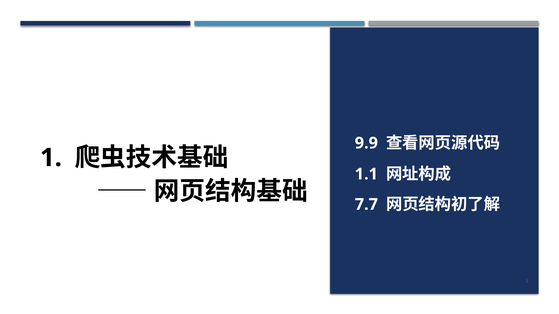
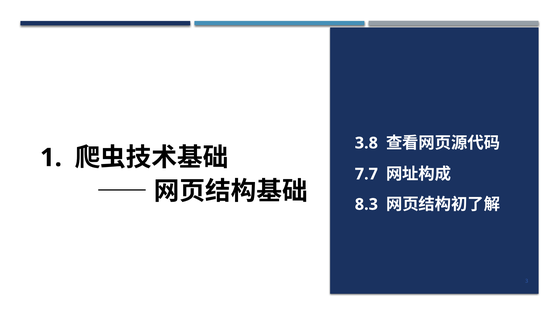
9.9: 9.9 -> 3.8
1.1: 1.1 -> 7.7
7.7: 7.7 -> 8.3
